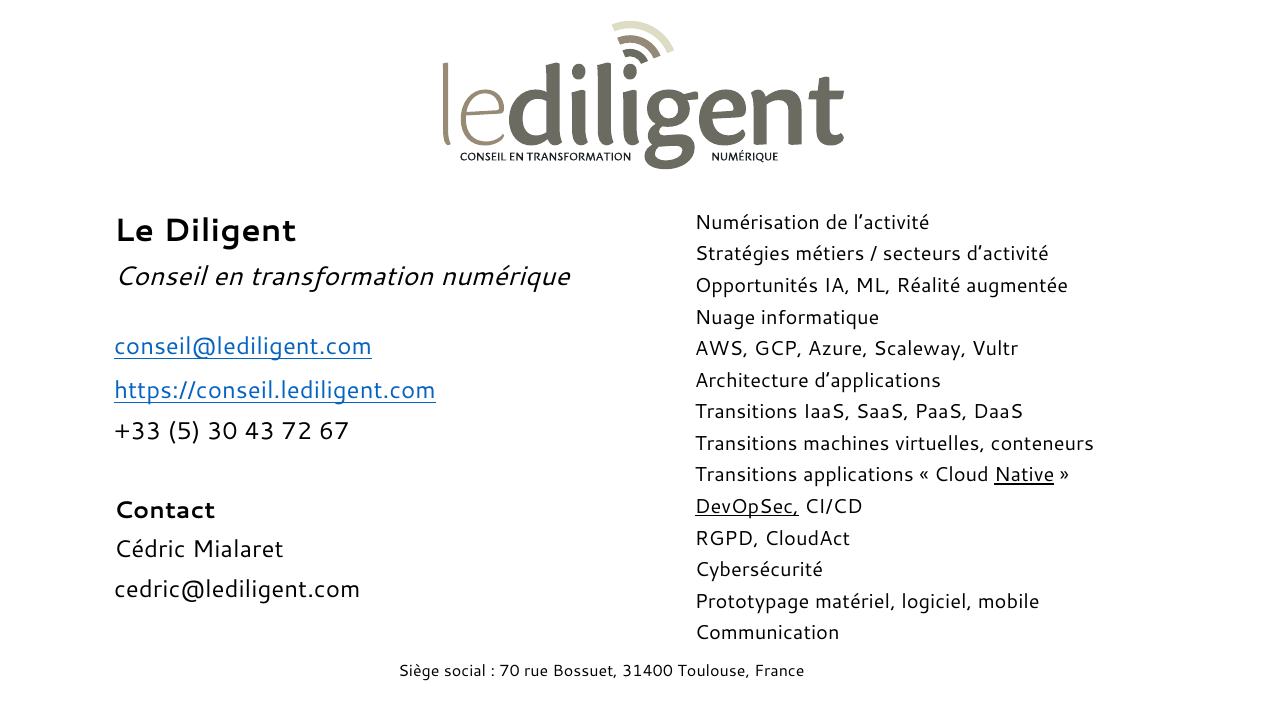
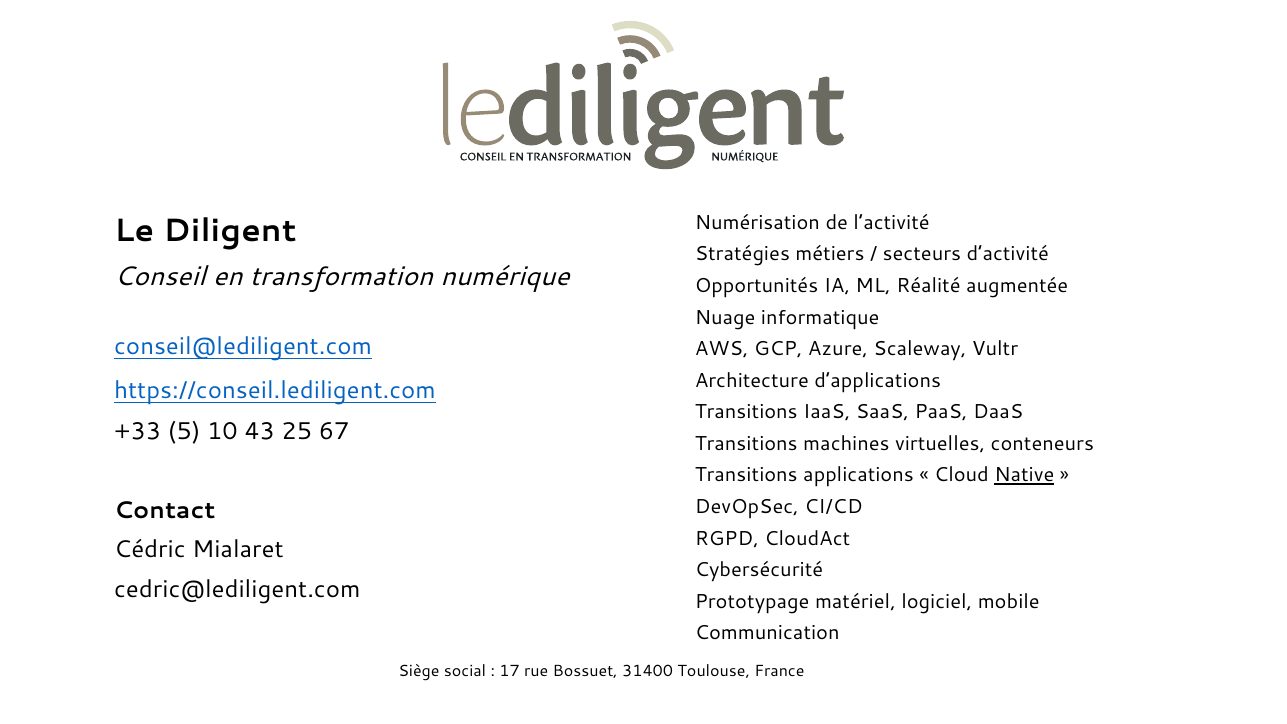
30: 30 -> 10
72: 72 -> 25
DevOpSec underline: present -> none
70: 70 -> 17
